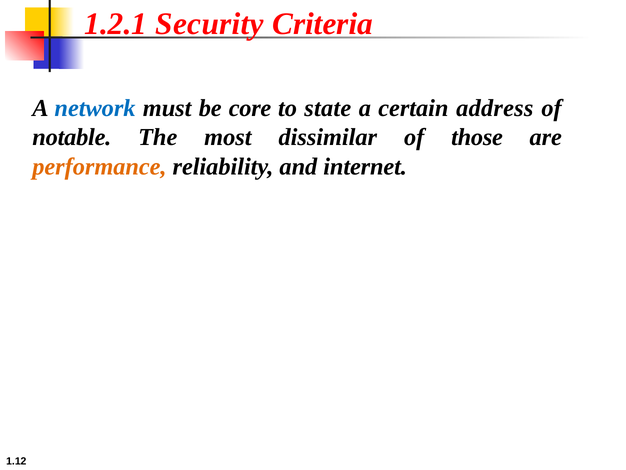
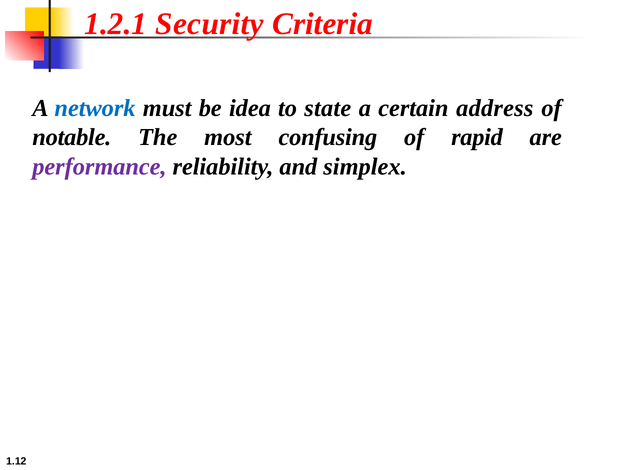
core: core -> idea
dissimilar: dissimilar -> confusing
those: those -> rapid
performance colour: orange -> purple
internet: internet -> simplex
